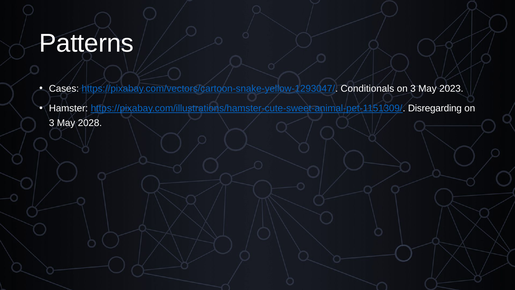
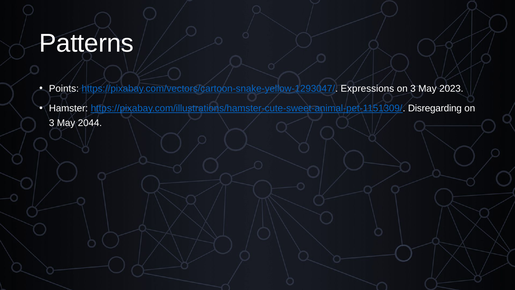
Cases: Cases -> Points
Conditionals: Conditionals -> Expressions
2028: 2028 -> 2044
